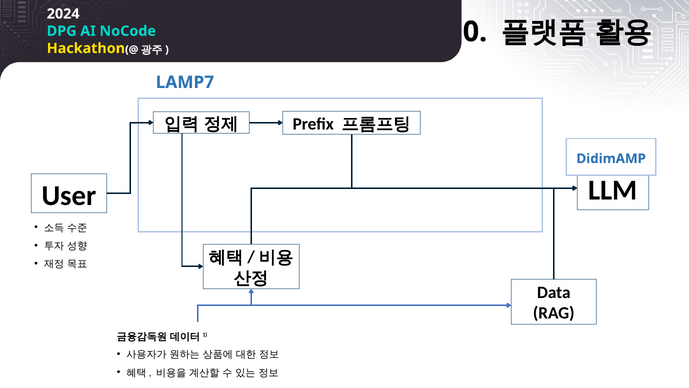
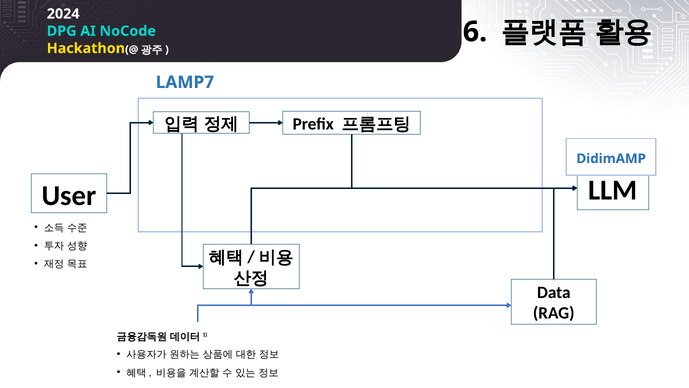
0: 0 -> 6
